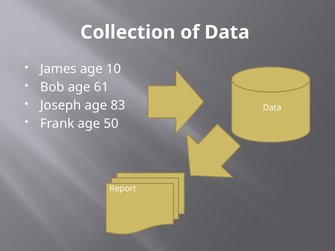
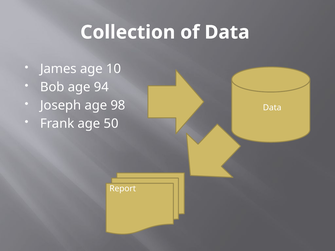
61: 61 -> 94
83: 83 -> 98
